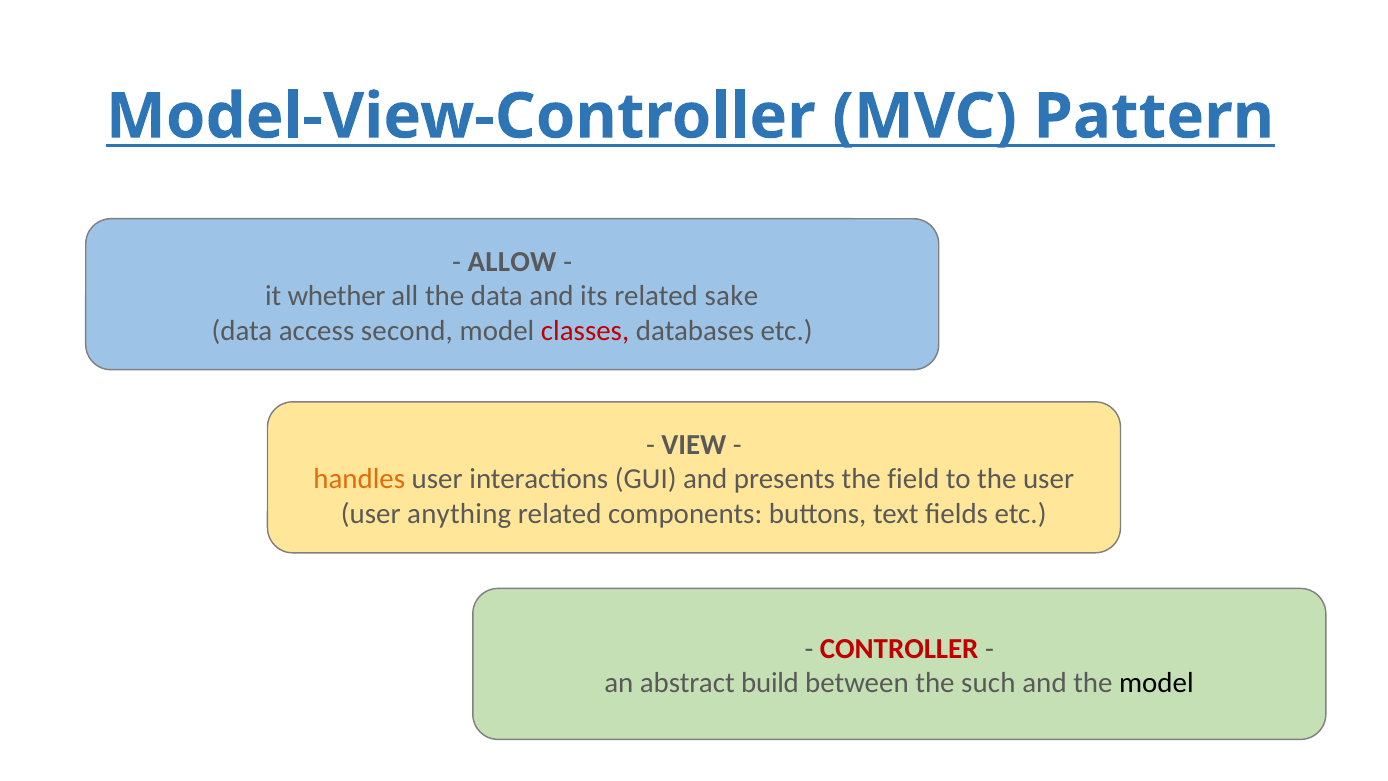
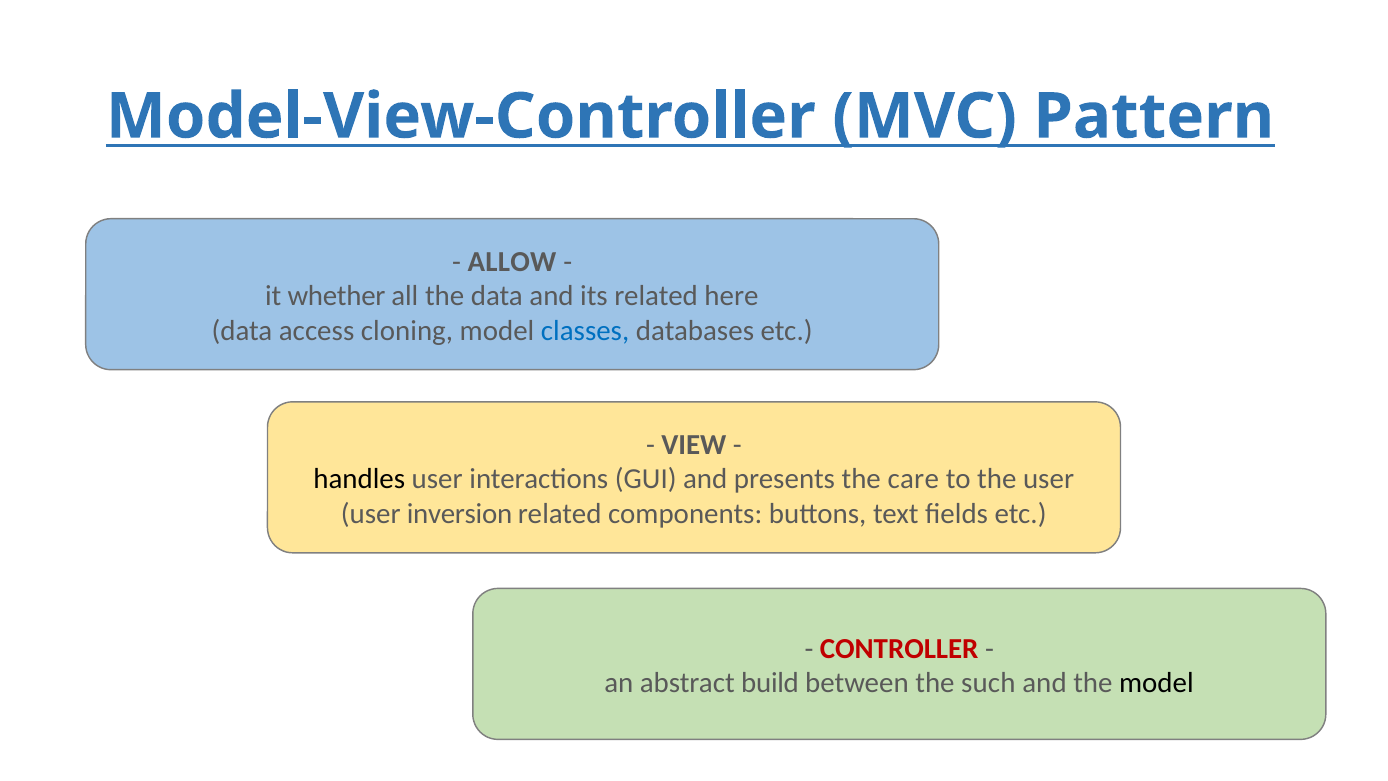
sake: sake -> here
second: second -> cloning
classes colour: red -> blue
handles colour: orange -> black
field: field -> care
anything: anything -> inversion
